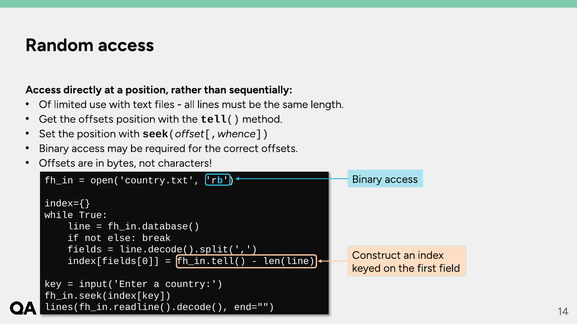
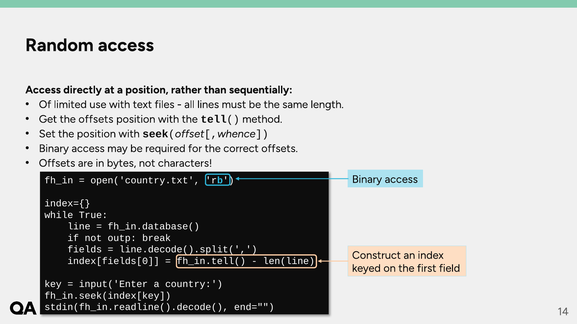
else: else -> outp
lines(fh_in.readline().decode(: lines(fh_in.readline().decode( -> stdin(fh_in.readline().decode(
